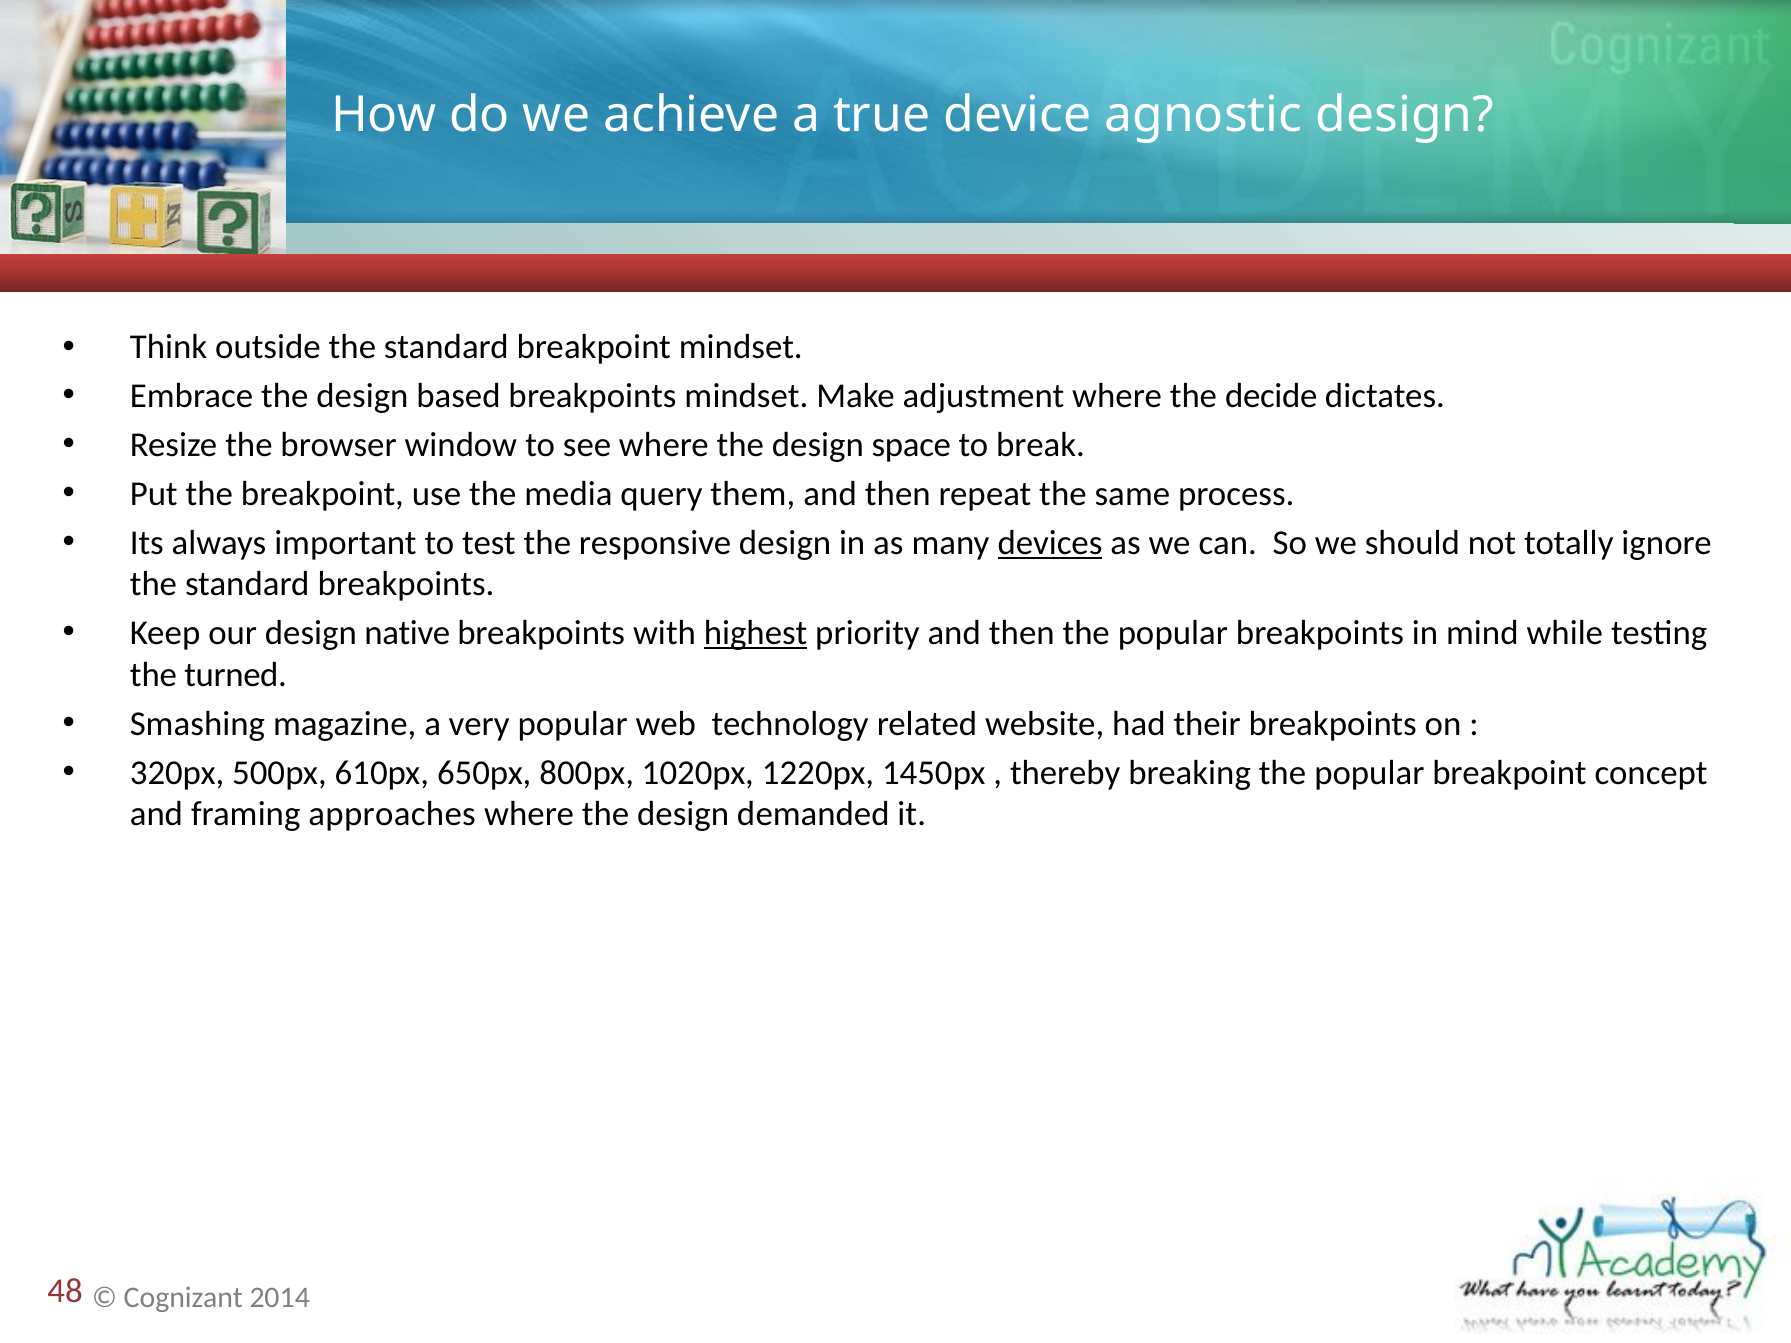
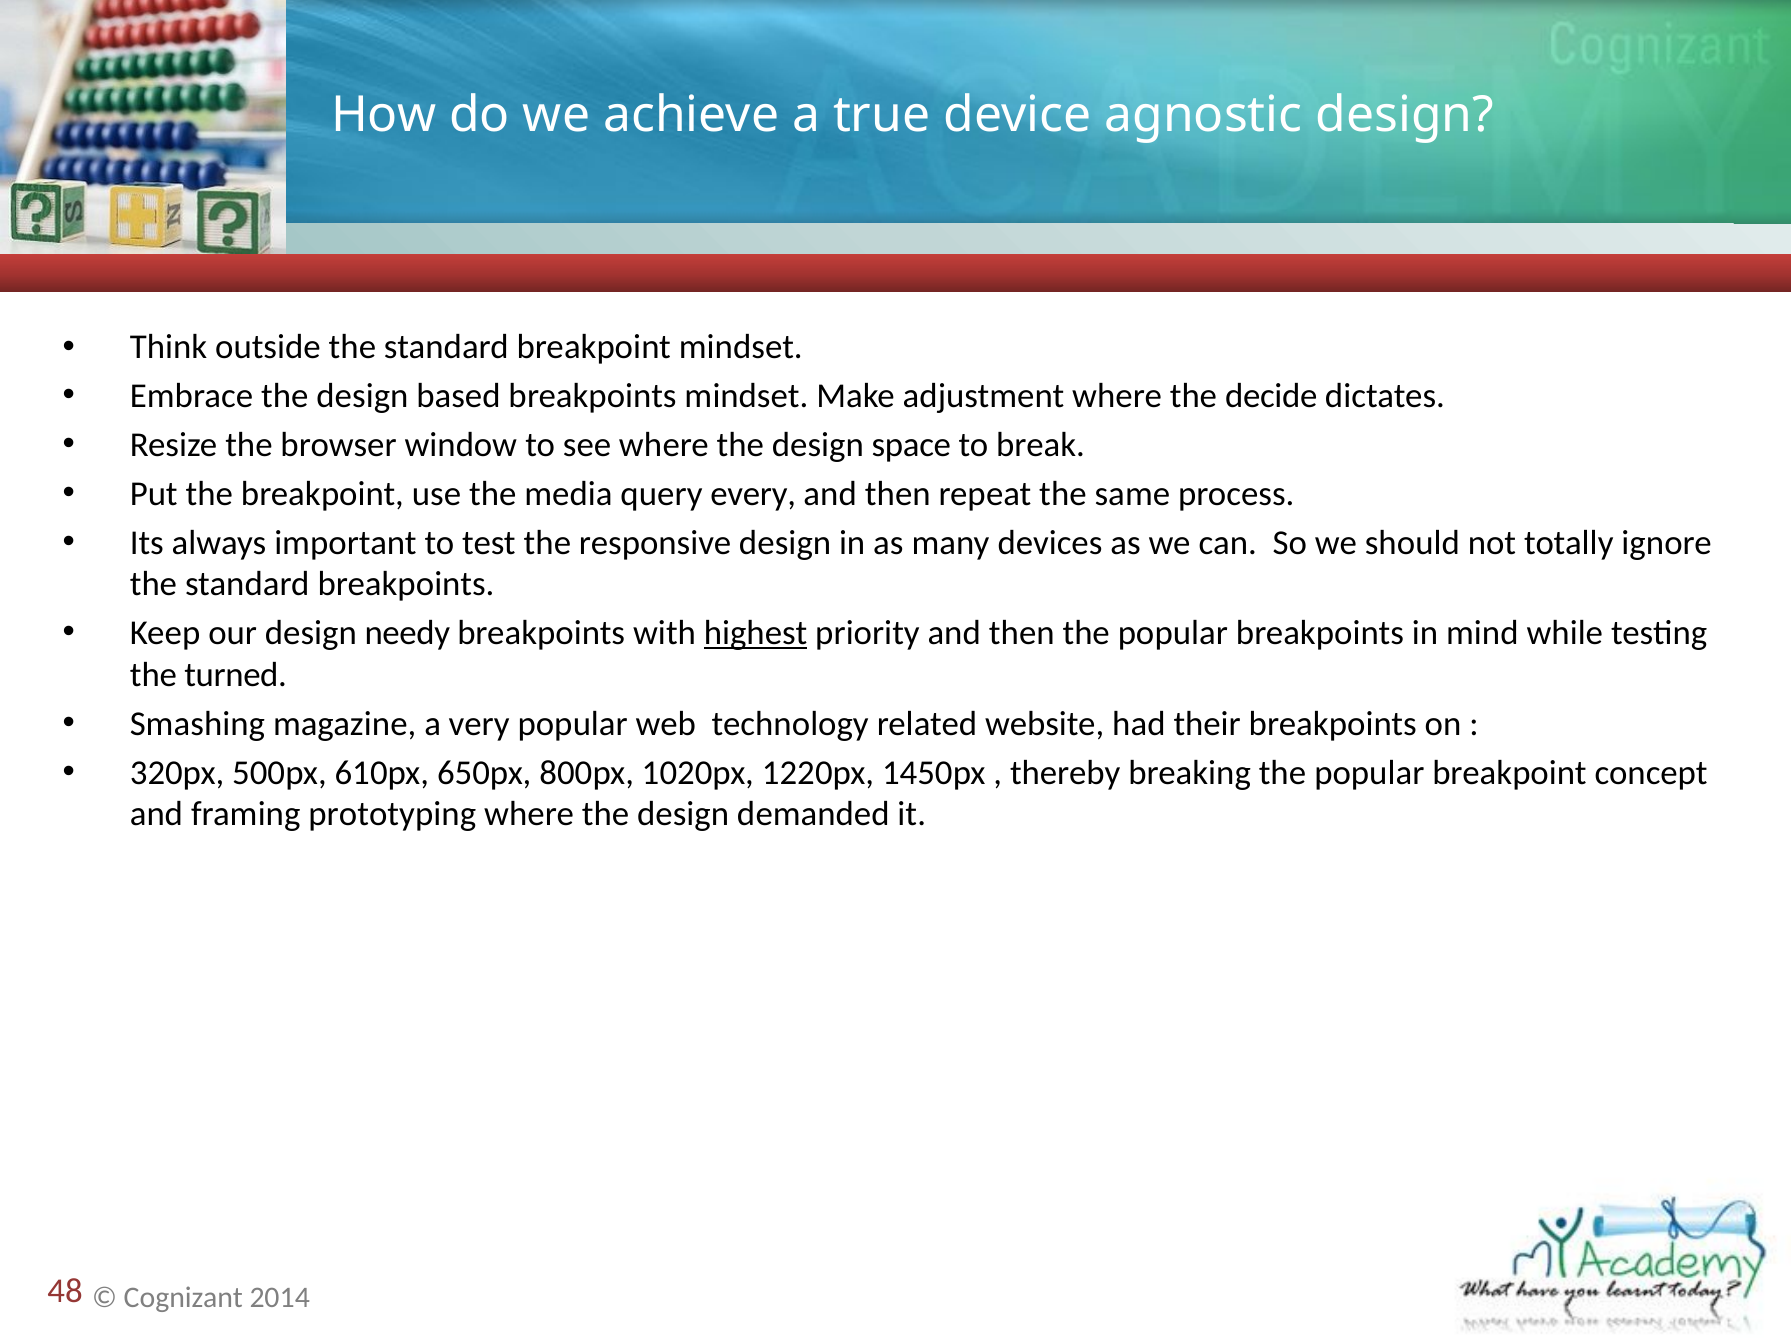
them: them -> every
devices underline: present -> none
native: native -> needy
approaches: approaches -> prototyping
